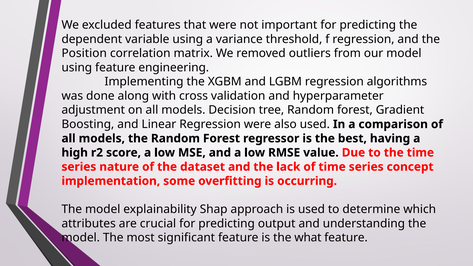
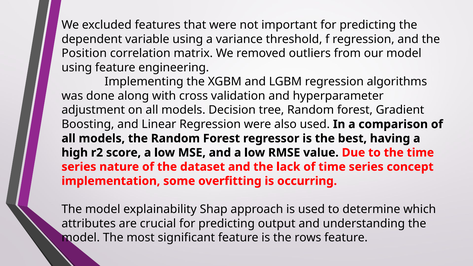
what: what -> rows
